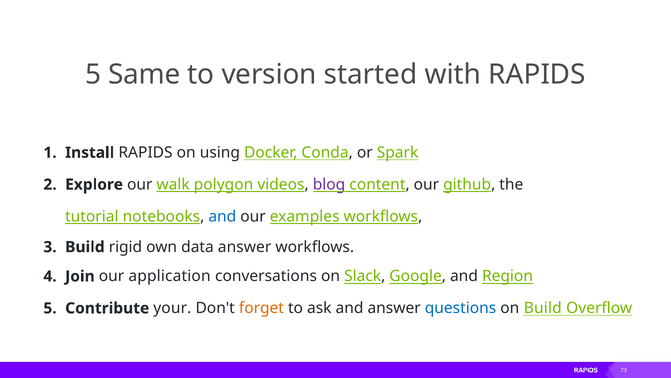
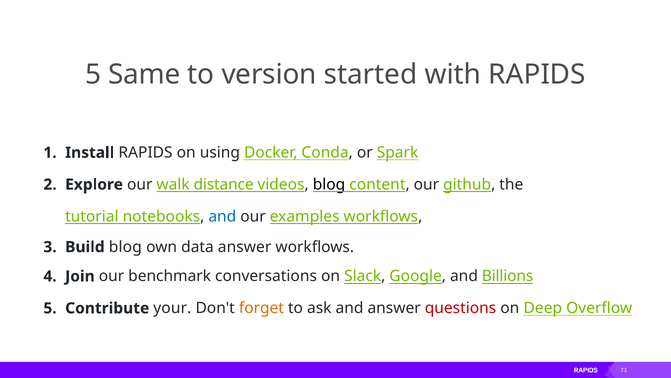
polygon: polygon -> distance
blog at (329, 184) colour: purple -> black
Build rigid: rigid -> blog
application: application -> benchmark
Region: Region -> Billions
questions colour: blue -> red
on Build: Build -> Deep
